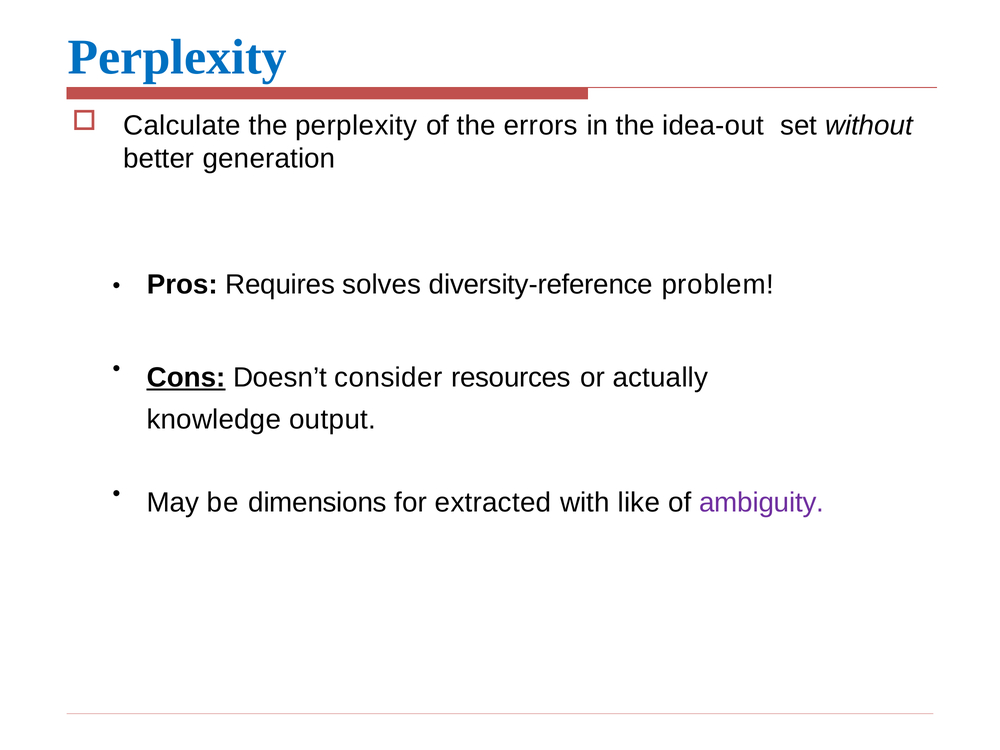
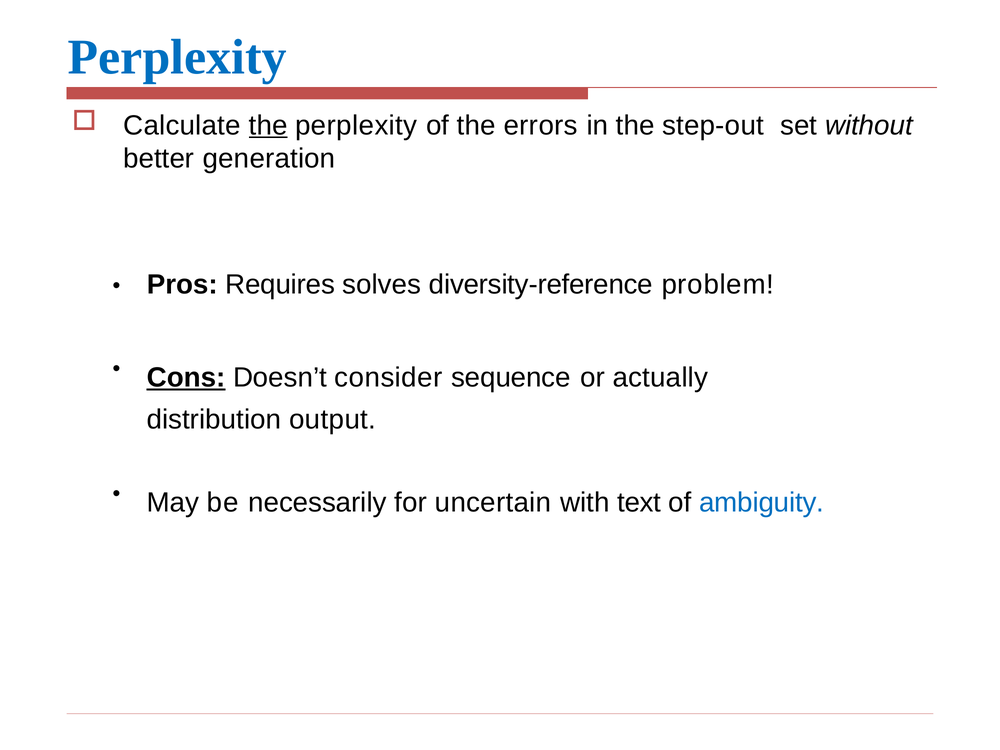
the at (268, 125) underline: none -> present
idea-out: idea-out -> step-out
resources: resources -> sequence
knowledge: knowledge -> distribution
dimensions: dimensions -> necessarily
extracted: extracted -> uncertain
like: like -> text
ambiguity colour: purple -> blue
